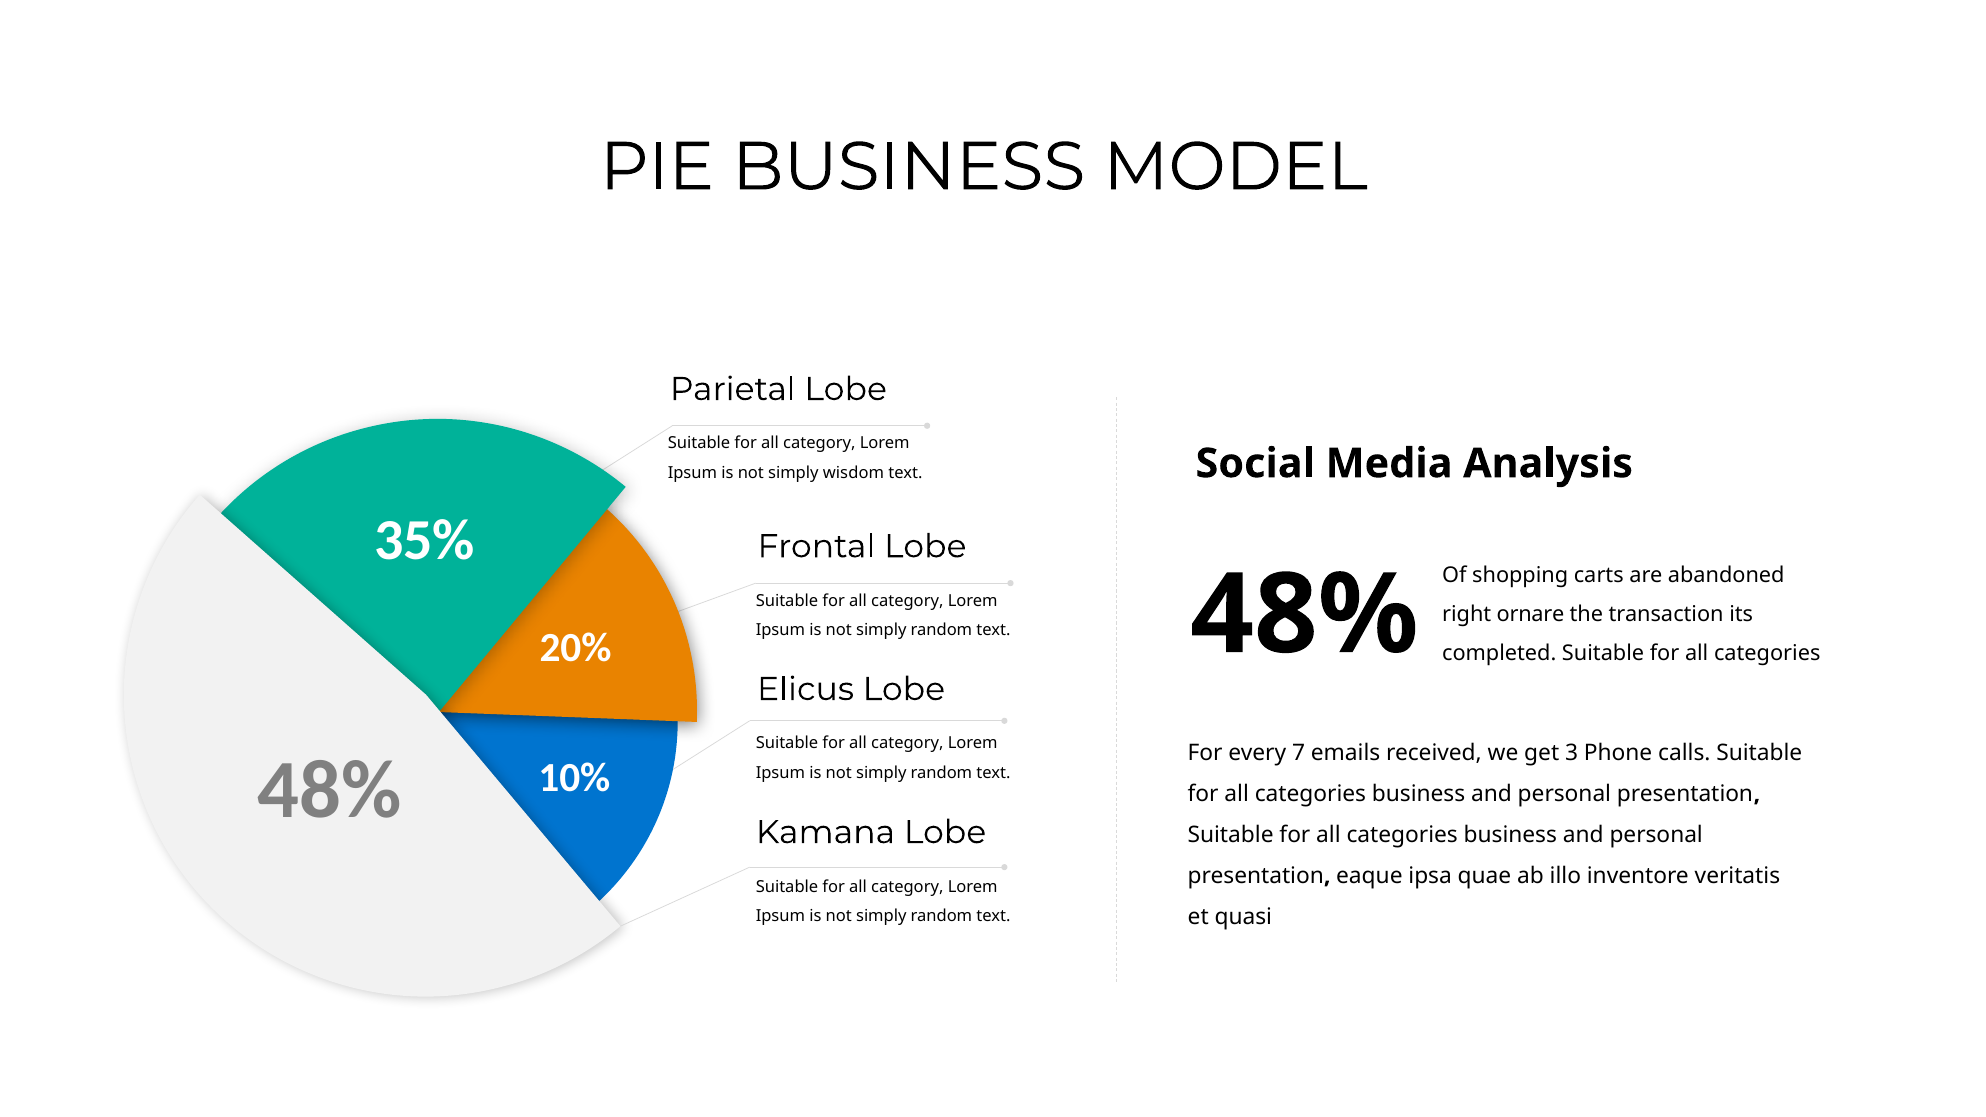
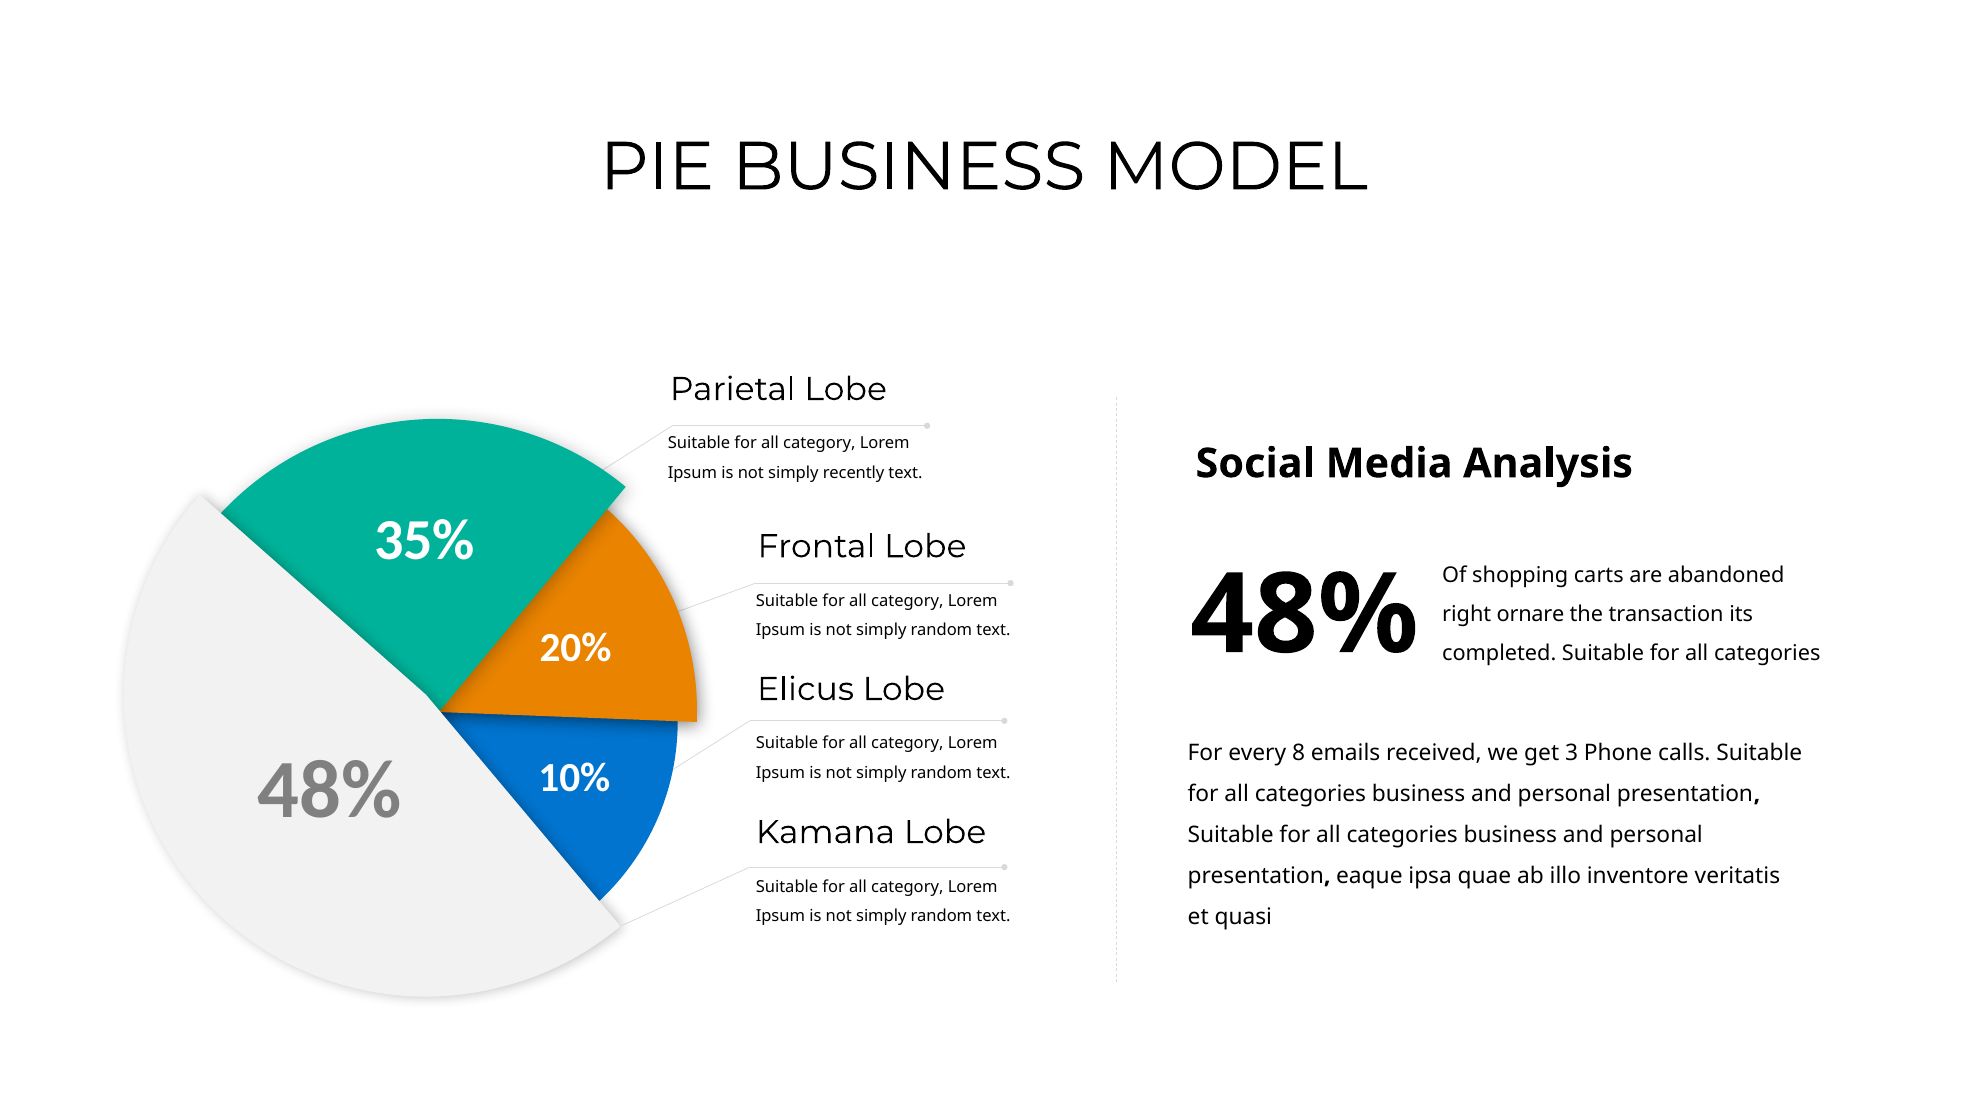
wisdom: wisdom -> recently
7: 7 -> 8
